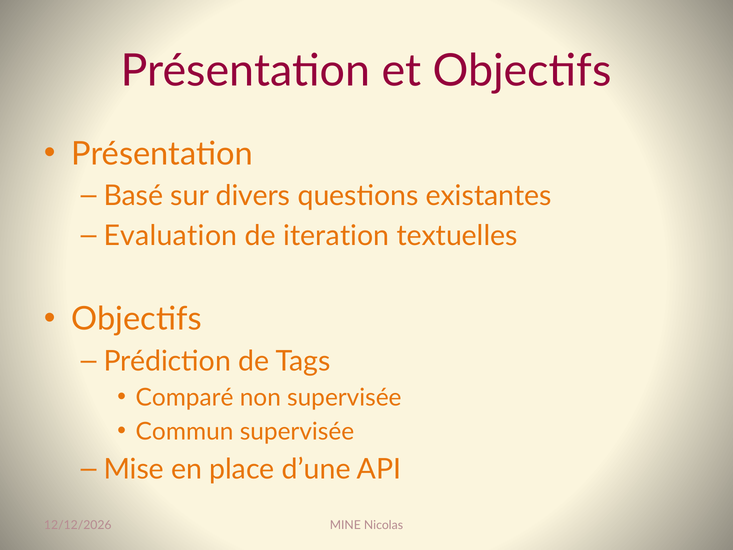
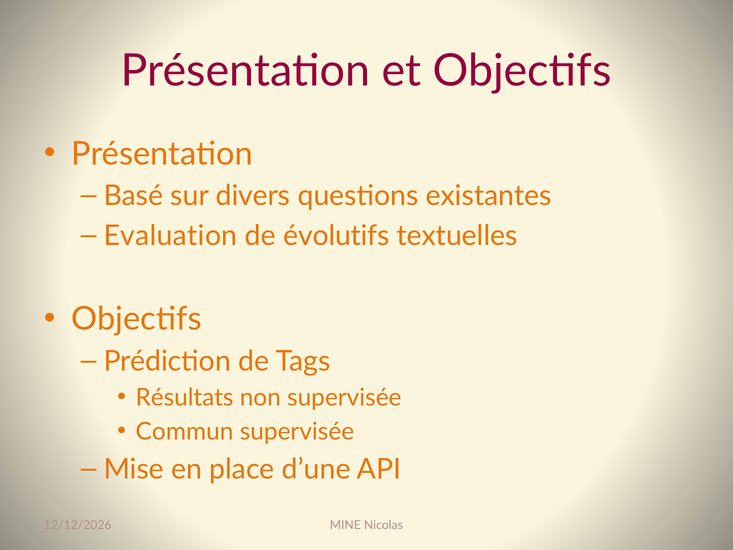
iteration: iteration -> évolutifs
Comparé: Comparé -> Résultats
